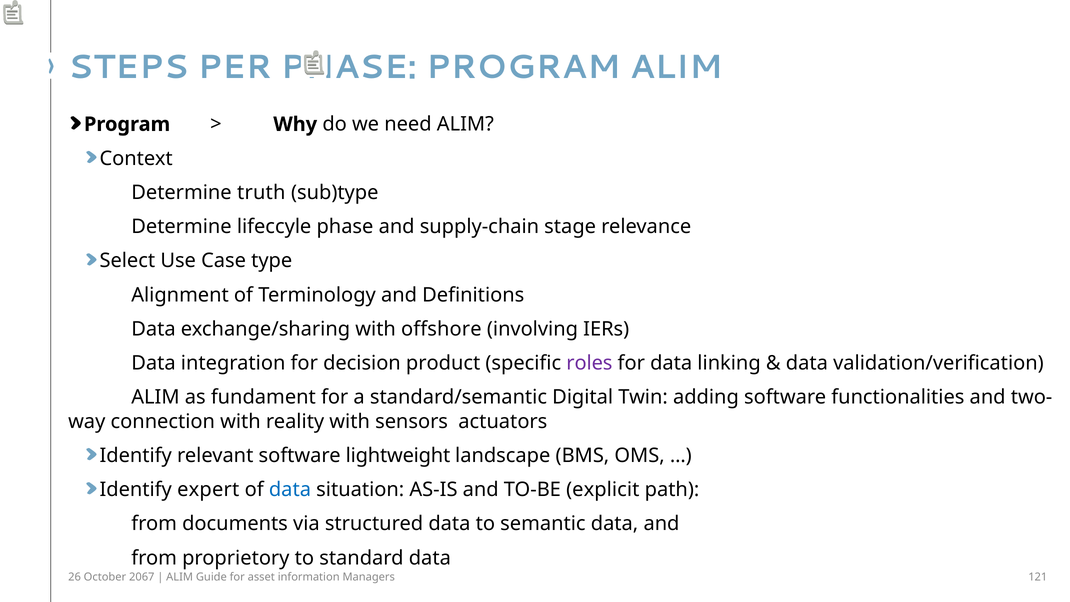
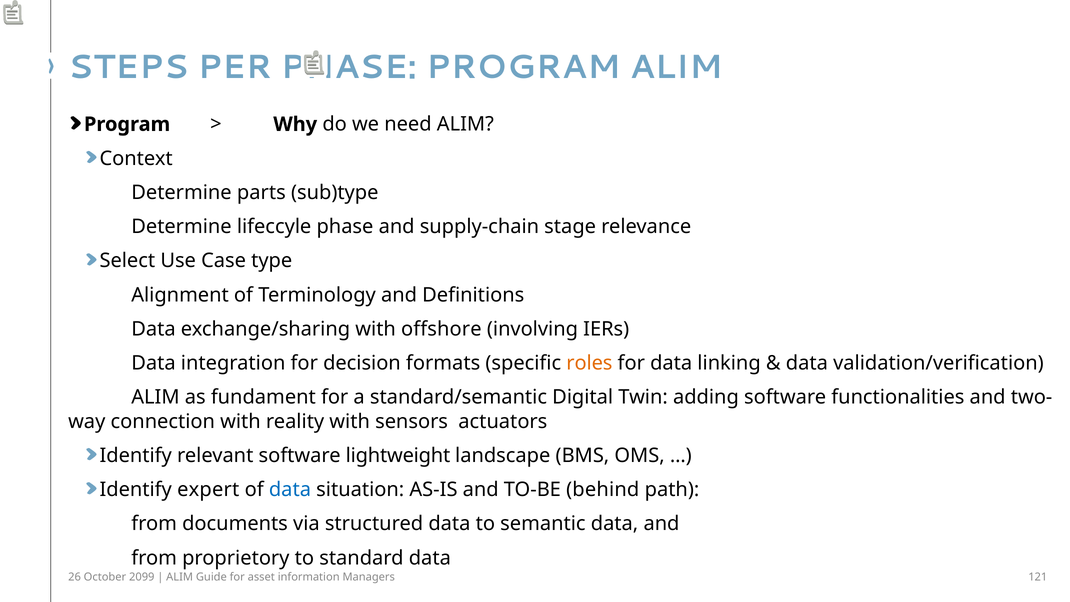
truth: truth -> parts
product: product -> formats
roles colour: purple -> orange
explicit: explicit -> behind
2067: 2067 -> 2099
